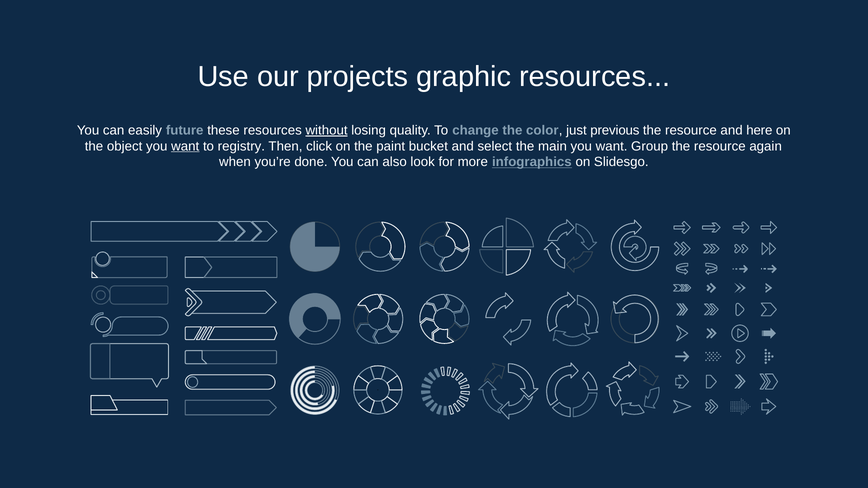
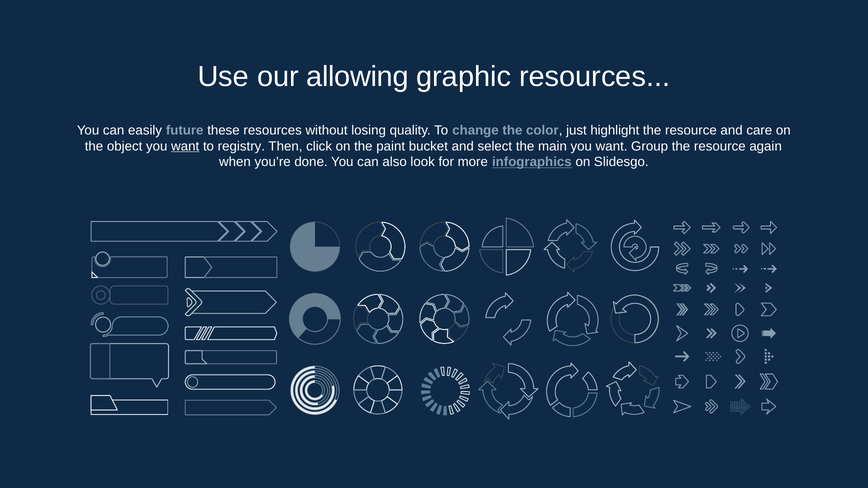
projects: projects -> allowing
without underline: present -> none
previous: previous -> highlight
here: here -> care
